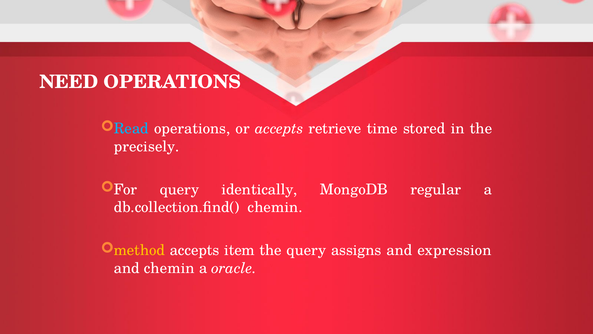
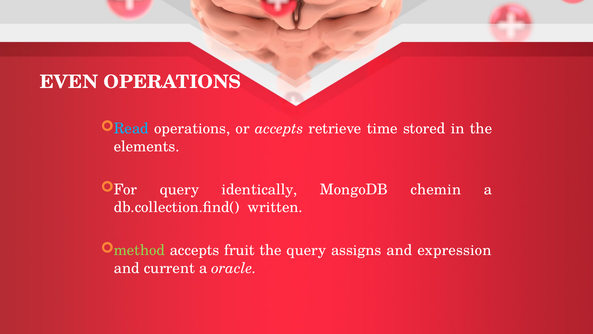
NEED: NEED -> EVEN
precisely: precisely -> elements
regular: regular -> chemin
db.collection.find( chemin: chemin -> written
method colour: yellow -> light green
item: item -> fruit
and chemin: chemin -> current
